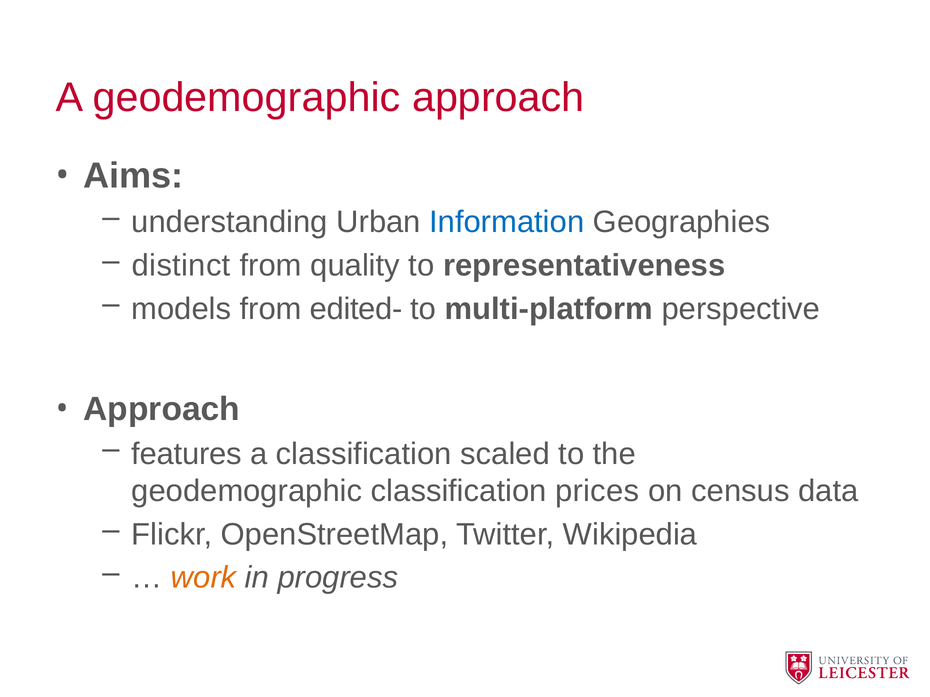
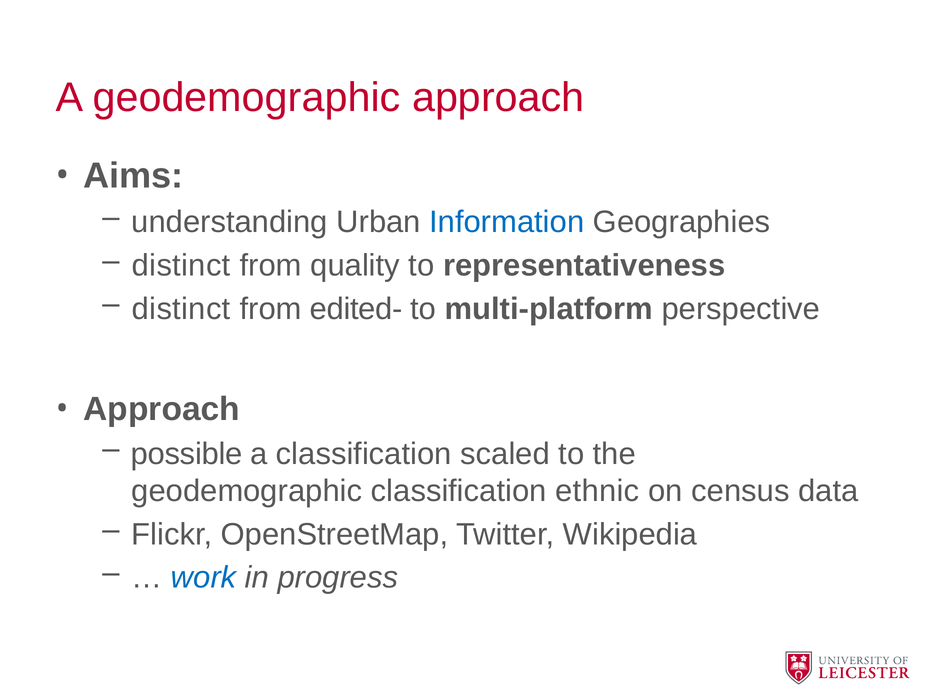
models at (181, 309): models -> distinct
features: features -> possible
prices: prices -> ethnic
work colour: orange -> blue
